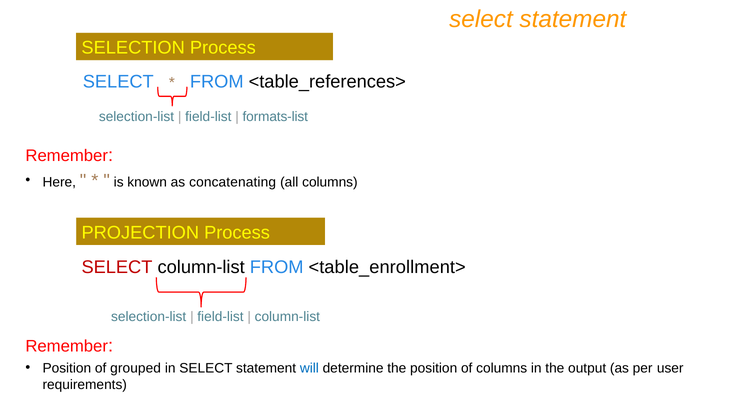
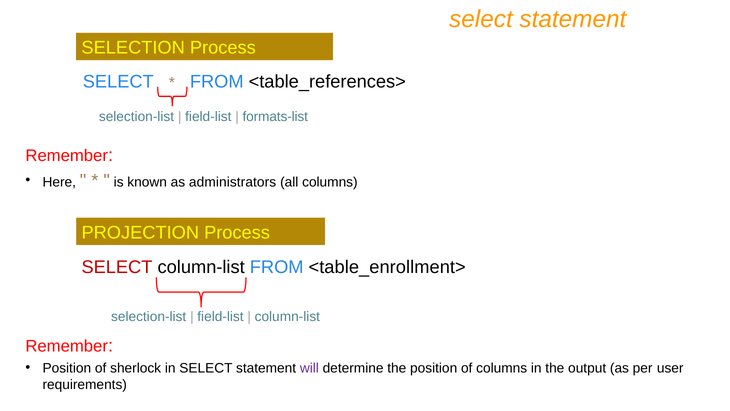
concatenating: concatenating -> administrators
grouped: grouped -> sherlock
will colour: blue -> purple
